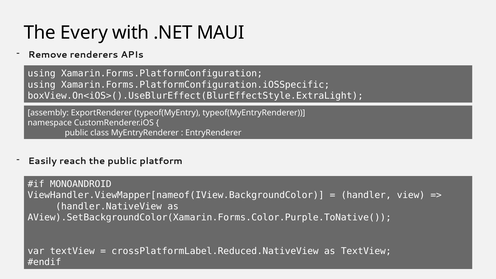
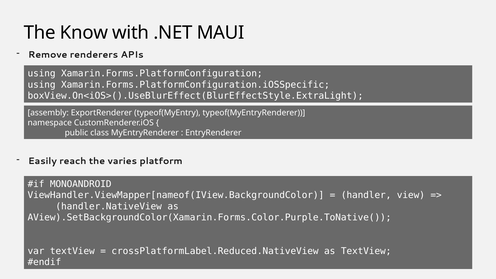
Every: Every -> Know
the public: public -> varies
